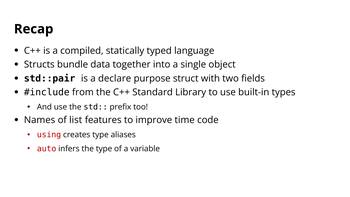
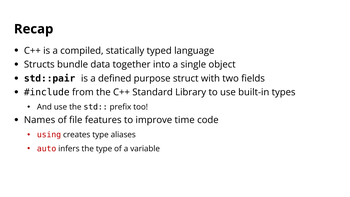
declare: declare -> defined
list: list -> file
